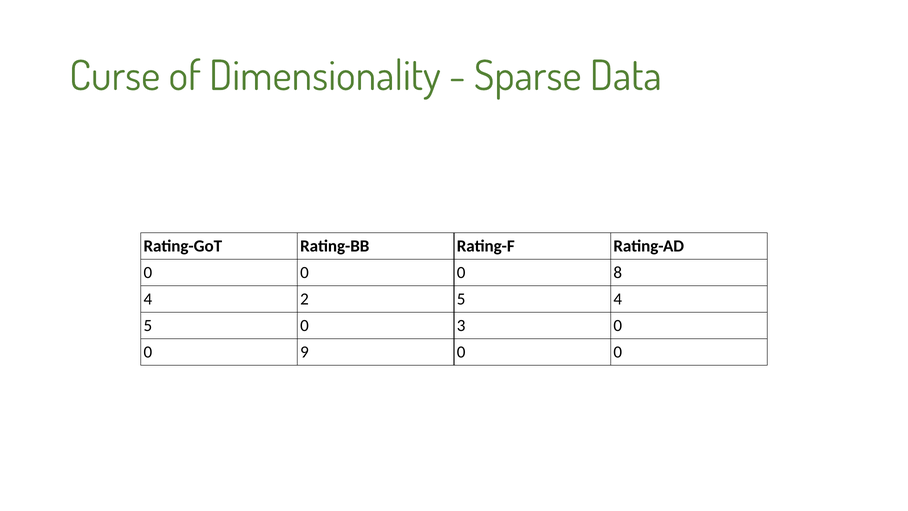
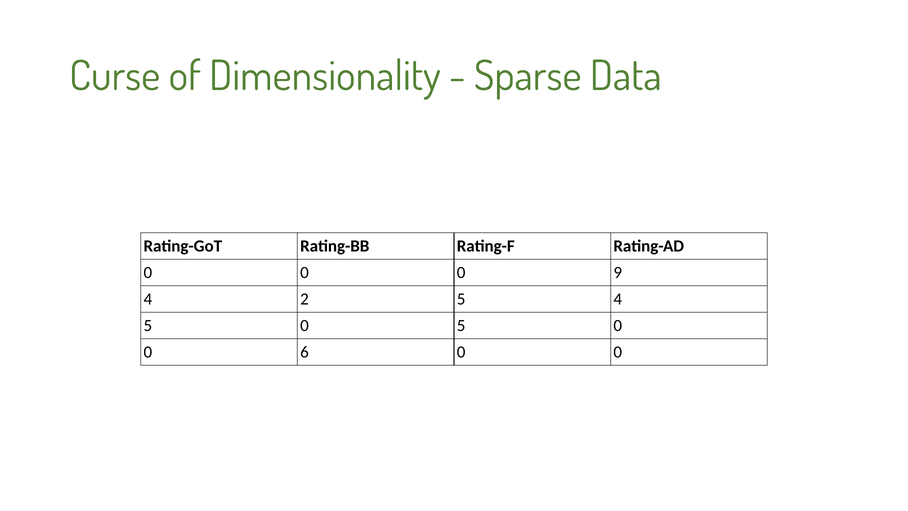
8: 8 -> 9
0 3: 3 -> 5
9: 9 -> 6
